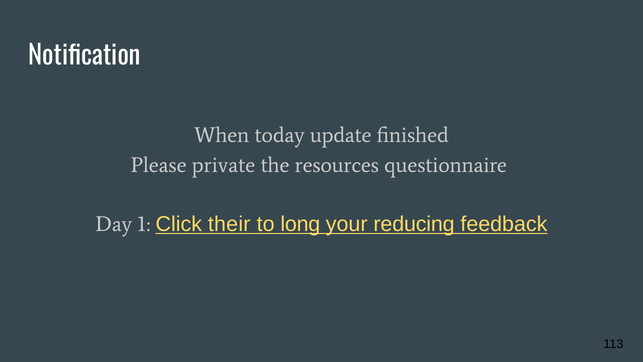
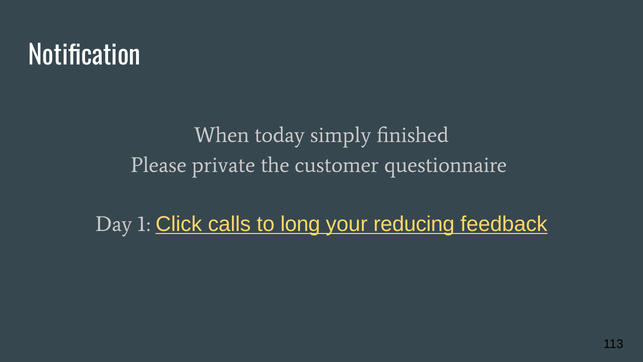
update: update -> simply
resources: resources -> customer
their: their -> calls
